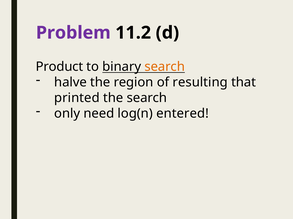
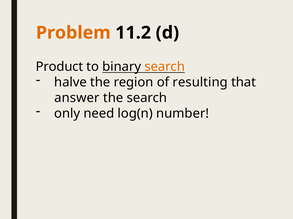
Problem colour: purple -> orange
printed: printed -> answer
entered: entered -> number
